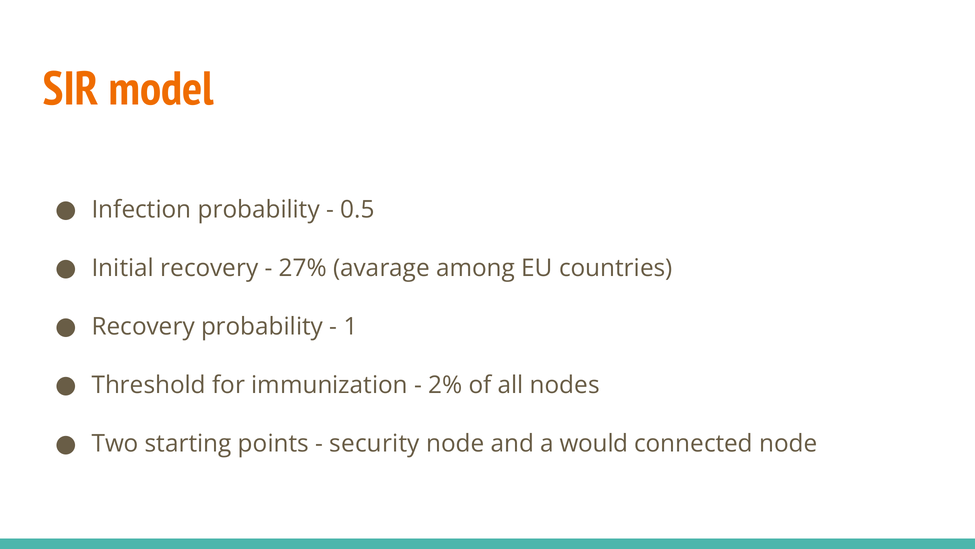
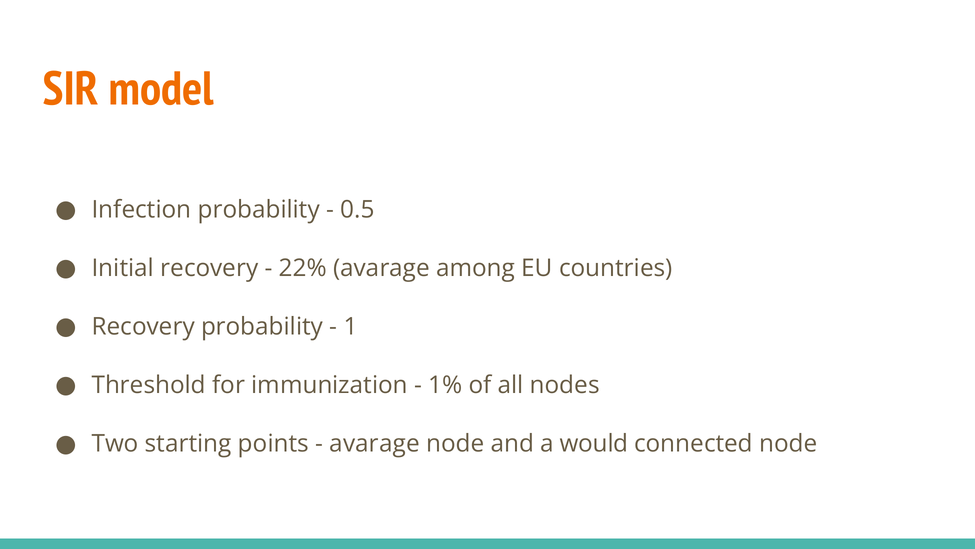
27%: 27% -> 22%
2%: 2% -> 1%
security at (375, 443): security -> avarage
